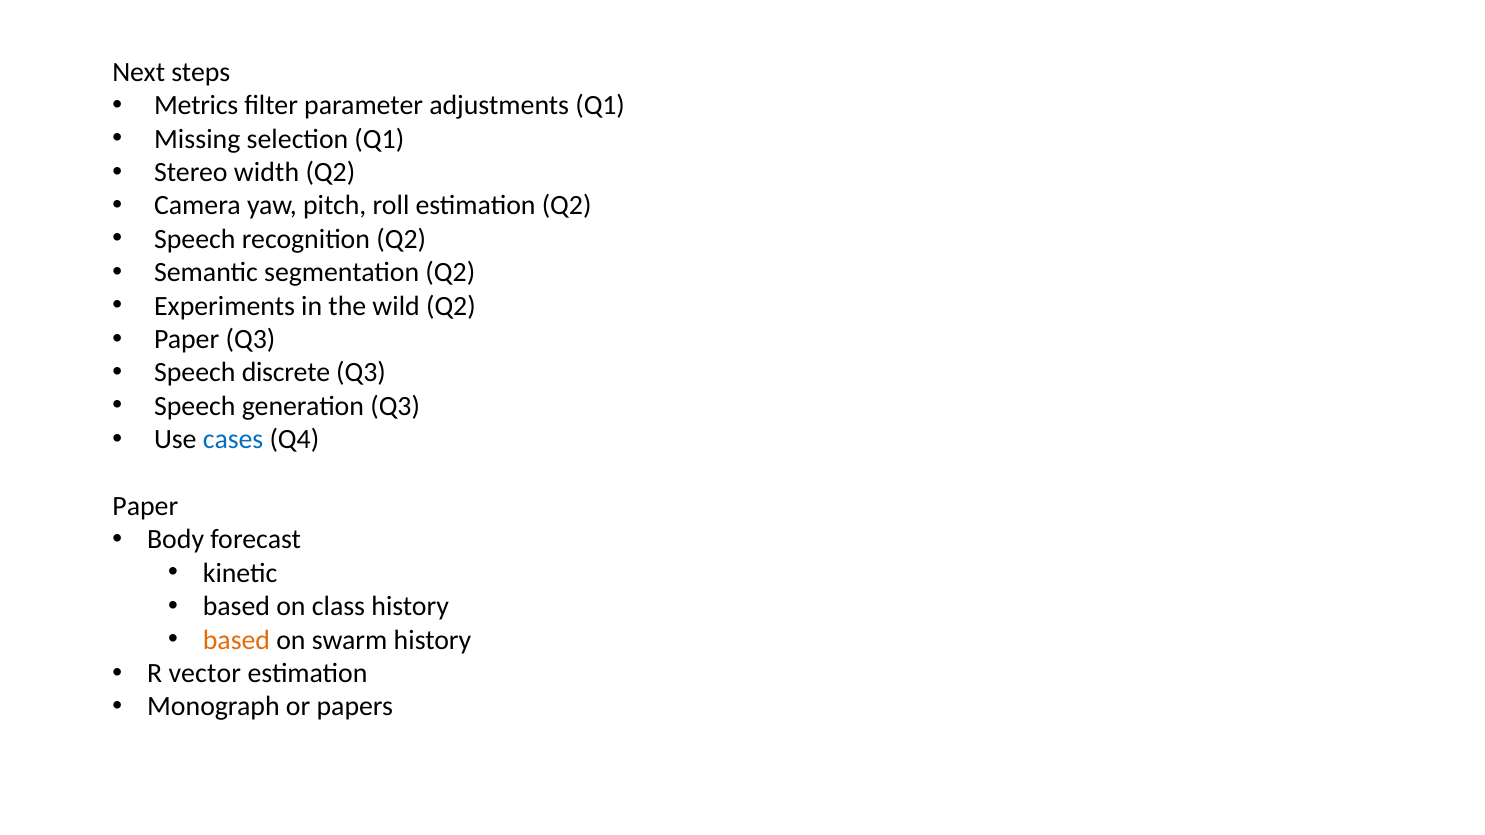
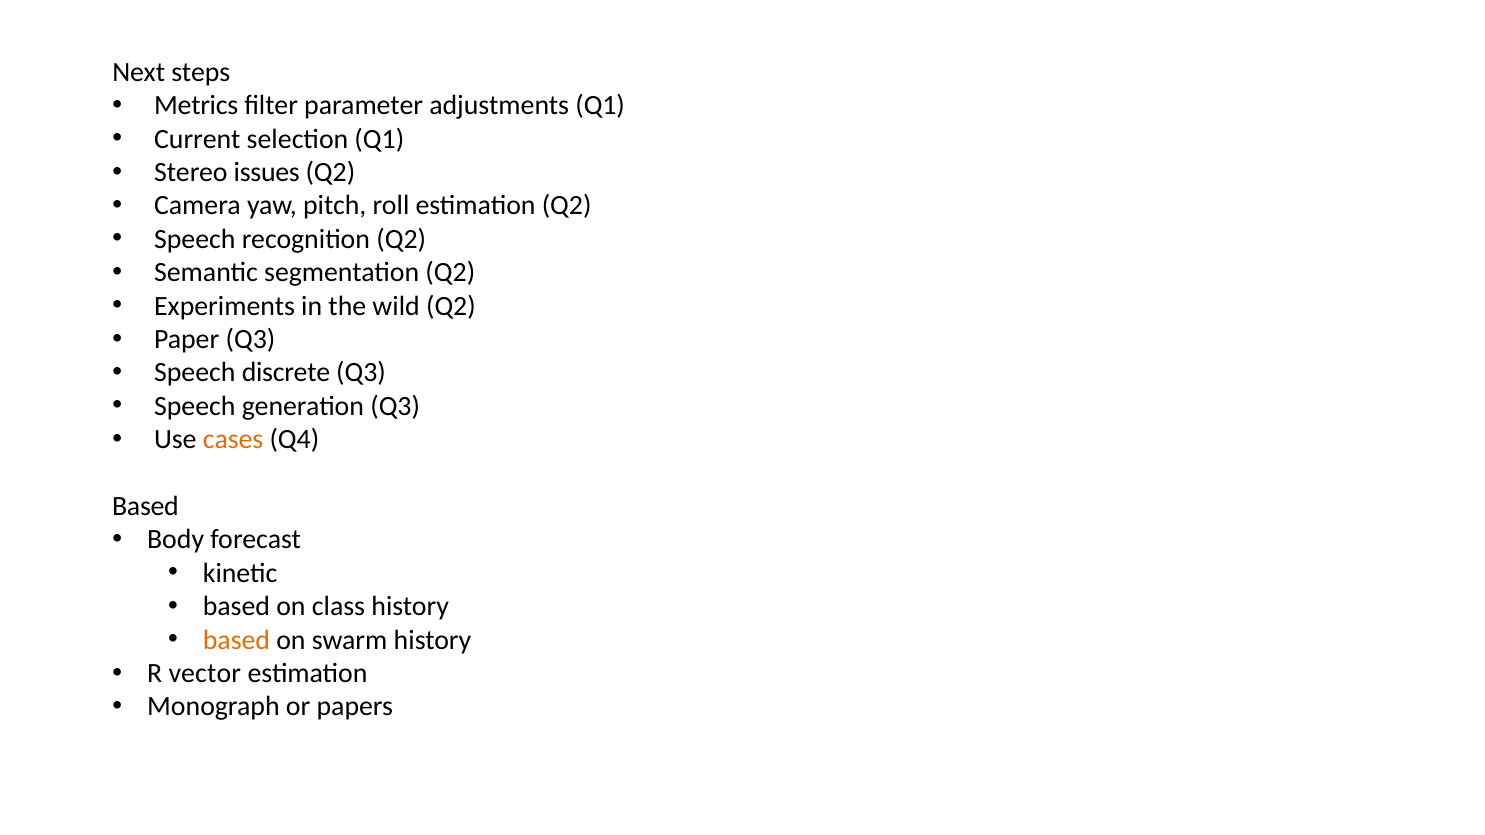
Missing: Missing -> Current
width: width -> issues
cases colour: blue -> orange
Paper at (145, 507): Paper -> Based
